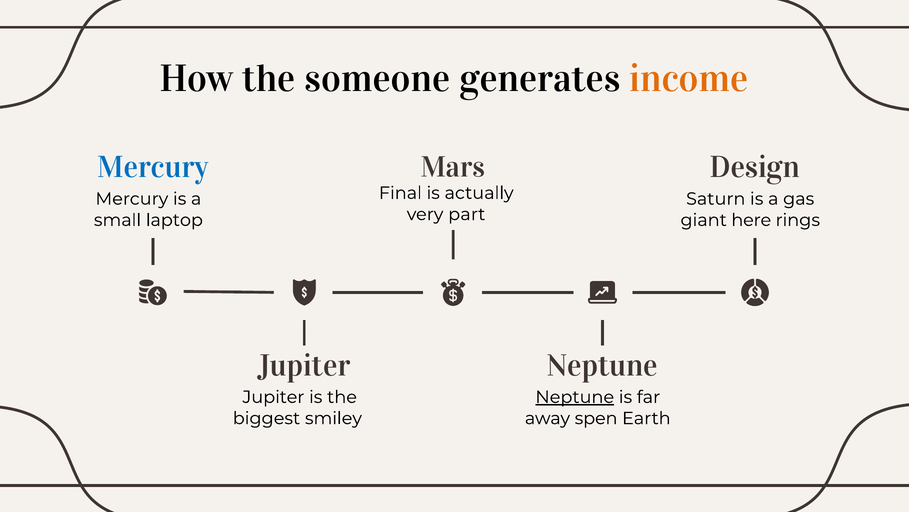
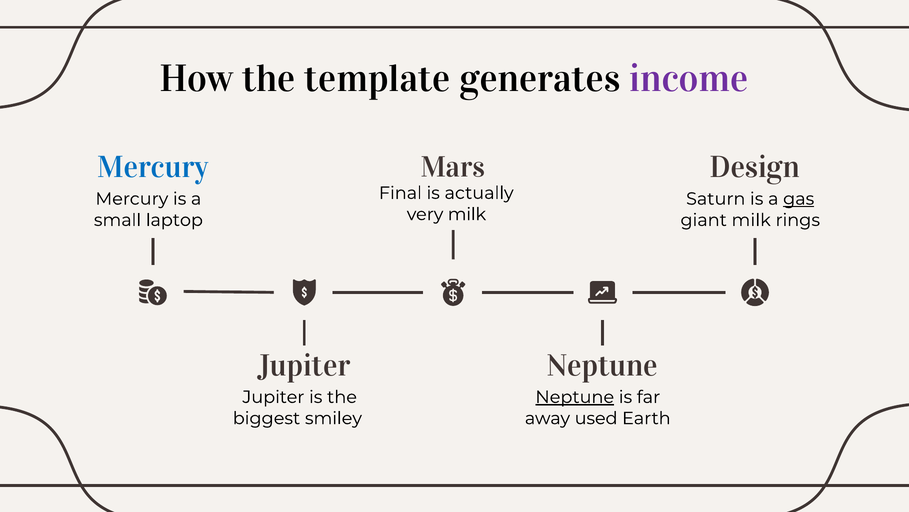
someone: someone -> template
income colour: orange -> purple
gas underline: none -> present
very part: part -> milk
giant here: here -> milk
spen: spen -> used
